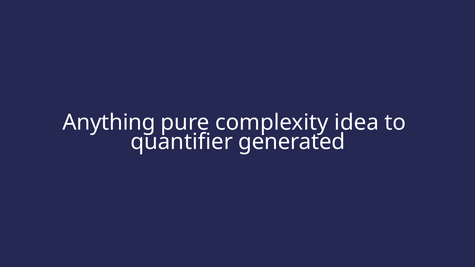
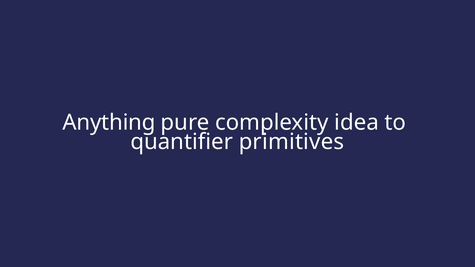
generated: generated -> primitives
